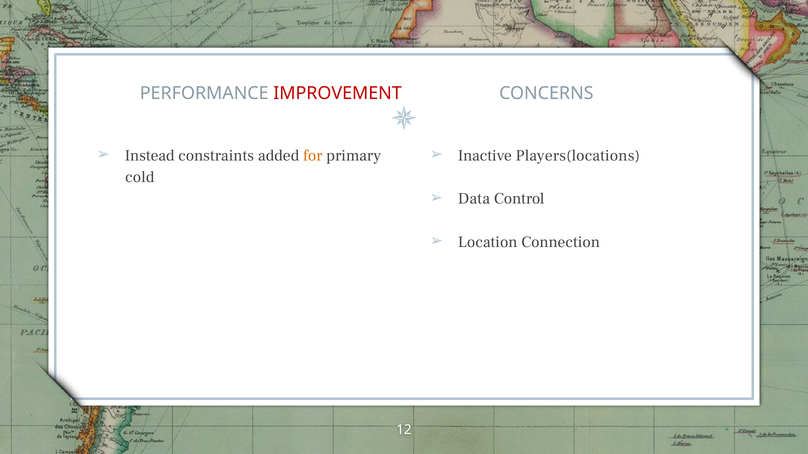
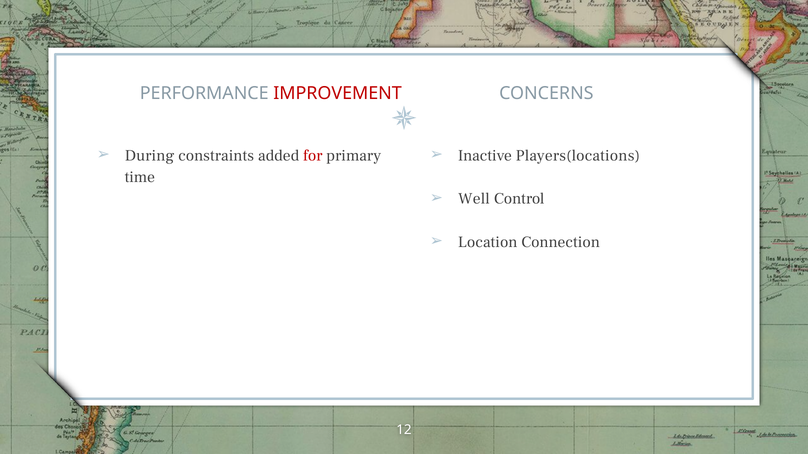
Instead: Instead -> During
for colour: orange -> red
cold: cold -> time
Data: Data -> Well
